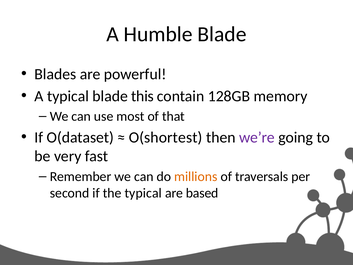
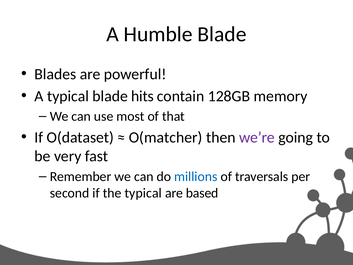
this: this -> hits
O(shortest: O(shortest -> O(matcher
millions colour: orange -> blue
